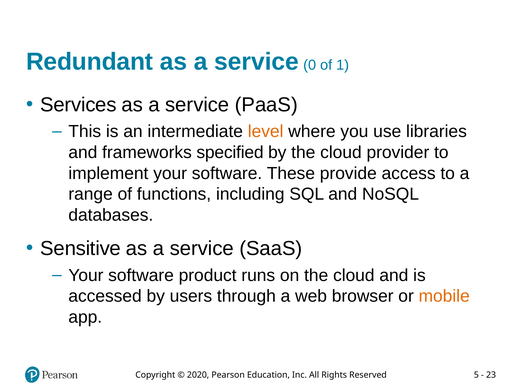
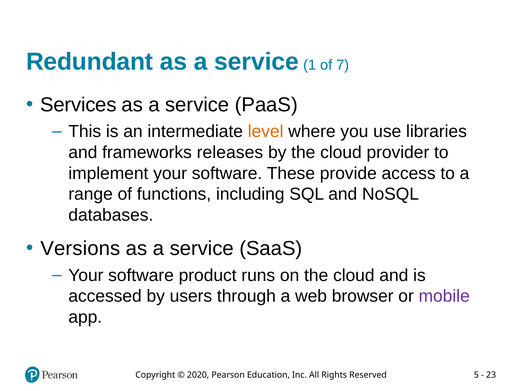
0: 0 -> 1
1: 1 -> 7
specified: specified -> releases
Sensitive: Sensitive -> Versions
mobile colour: orange -> purple
